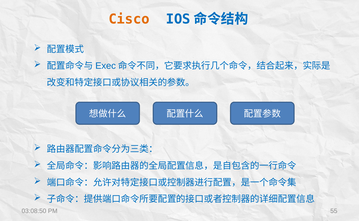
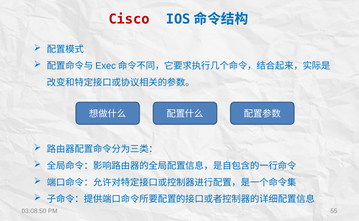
Cisco colour: orange -> red
